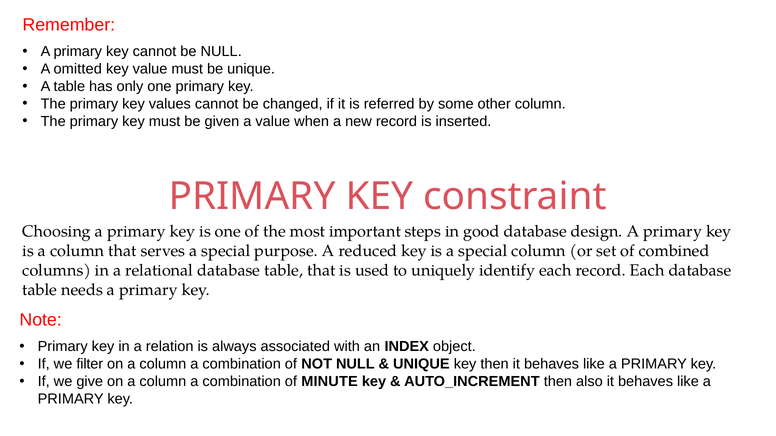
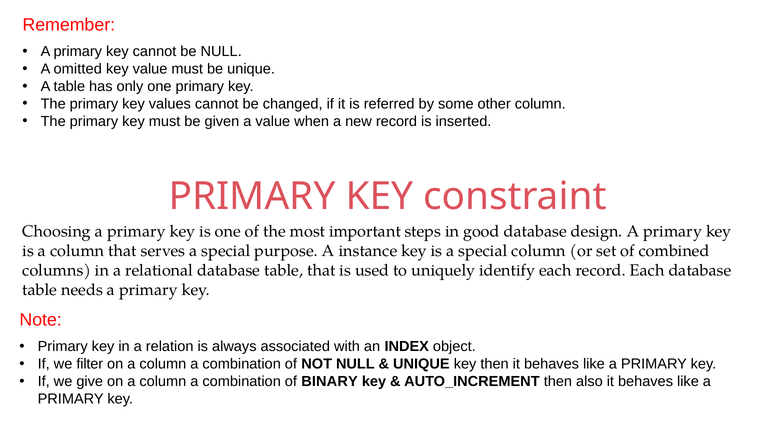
reduced: reduced -> instance
MINUTE: MINUTE -> BINARY
